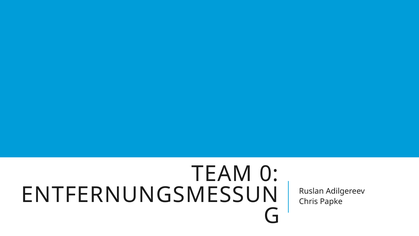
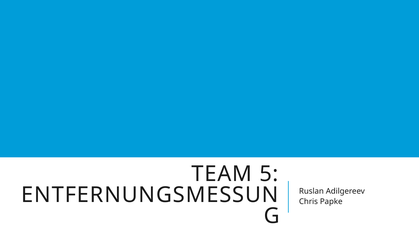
0: 0 -> 5
